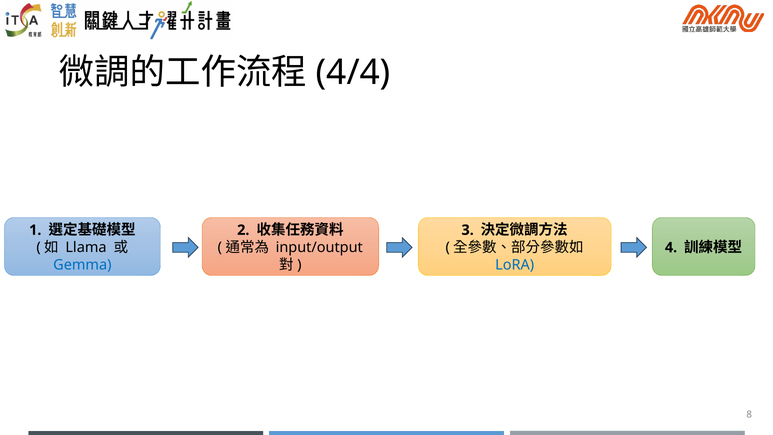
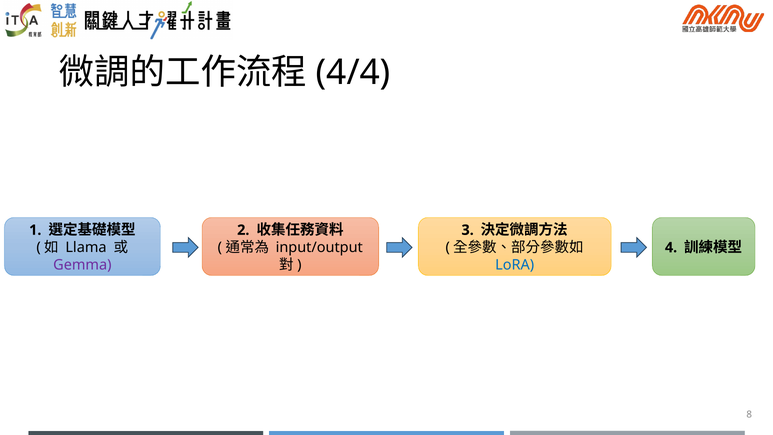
Gemma colour: blue -> purple
